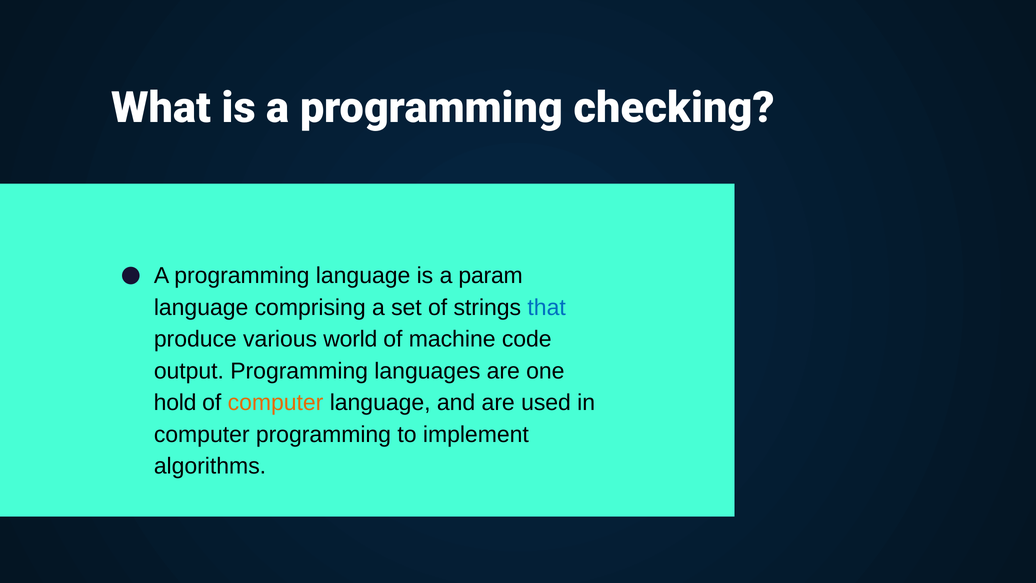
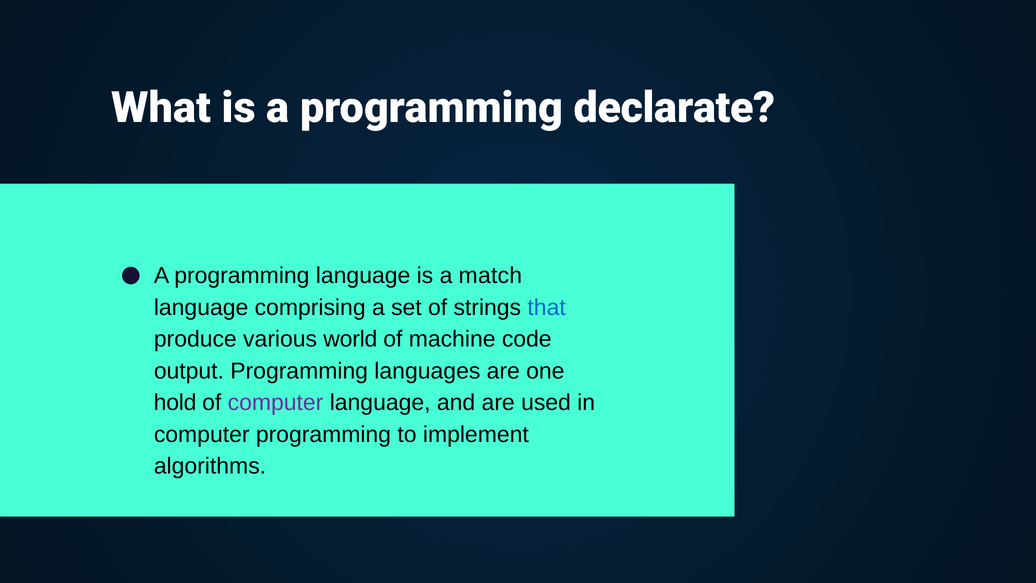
checking: checking -> declarate
param: param -> match
computer at (276, 403) colour: orange -> purple
